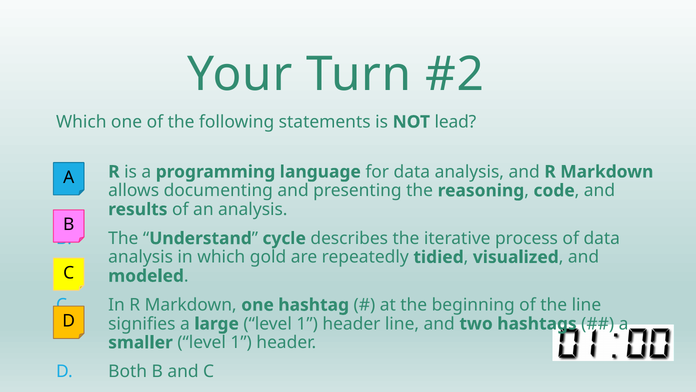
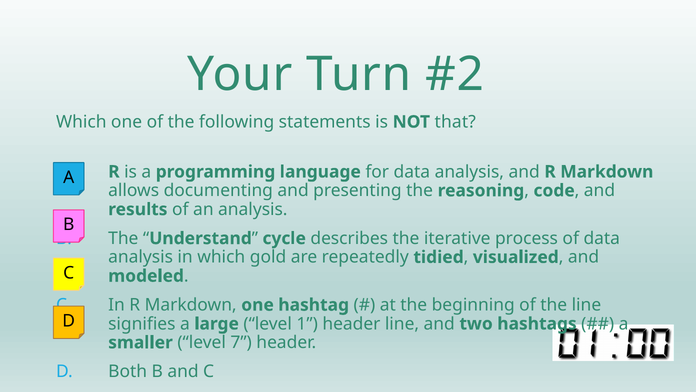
lead: lead -> that
smaller level 1: 1 -> 7
